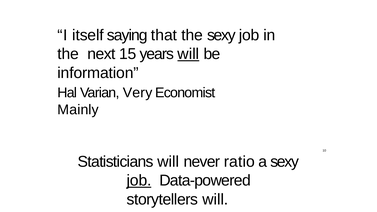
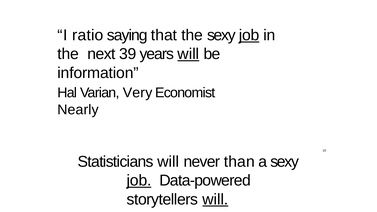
itself: itself -> ratio
job at (249, 35) underline: none -> present
15: 15 -> 39
Mainly: Mainly -> Nearly
ratio: ratio -> than
will at (215, 199) underline: none -> present
